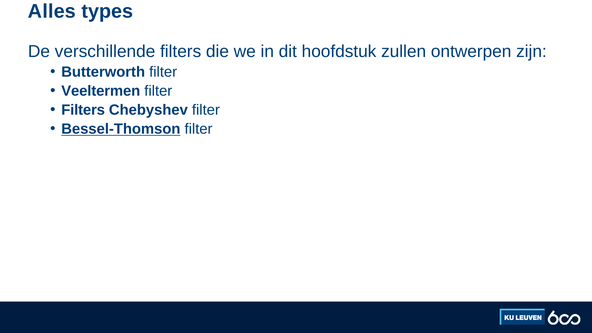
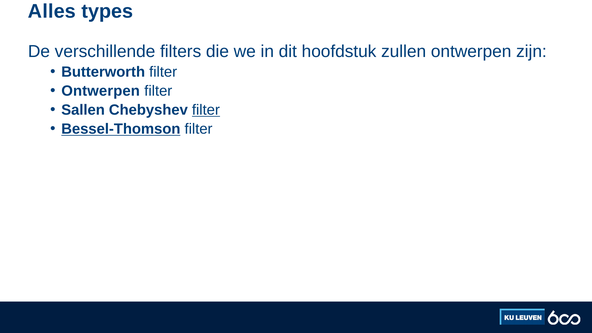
Veeltermen at (101, 91): Veeltermen -> Ontwerpen
Filters at (83, 110): Filters -> Sallen
filter at (206, 110) underline: none -> present
